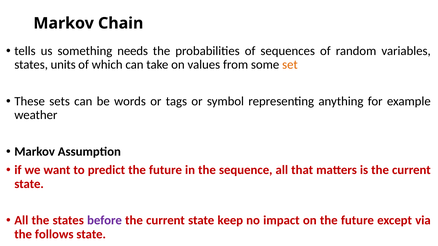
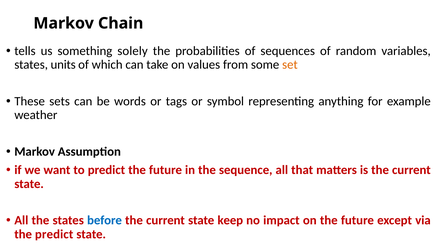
needs: needs -> solely
before colour: purple -> blue
the follows: follows -> predict
